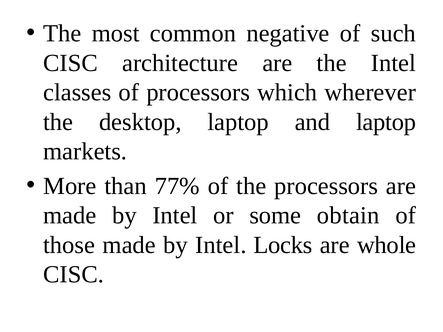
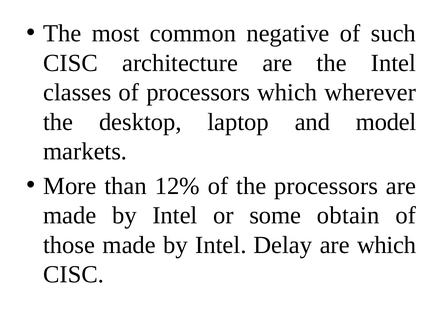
and laptop: laptop -> model
77%: 77% -> 12%
Locks: Locks -> Delay
are whole: whole -> which
